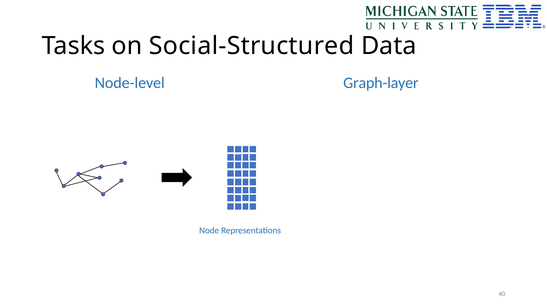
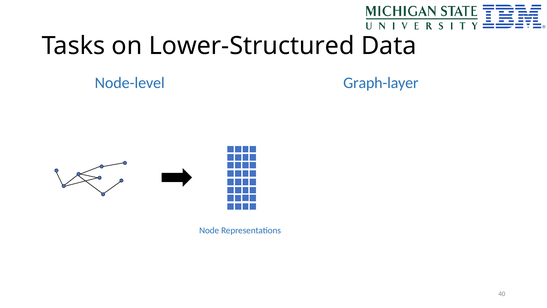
Social-Structured: Social-Structured -> Lower-Structured
